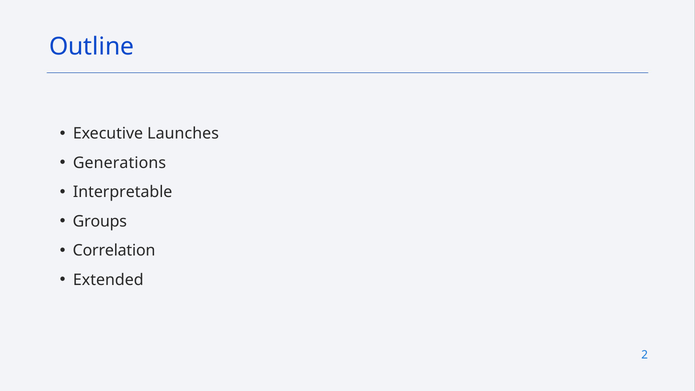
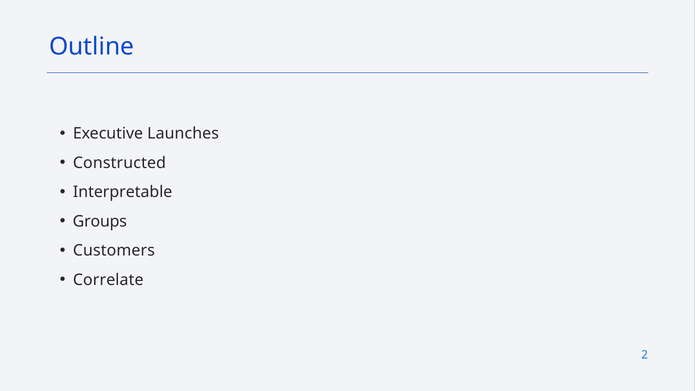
Generations: Generations -> Constructed
Correlation: Correlation -> Customers
Extended: Extended -> Correlate
